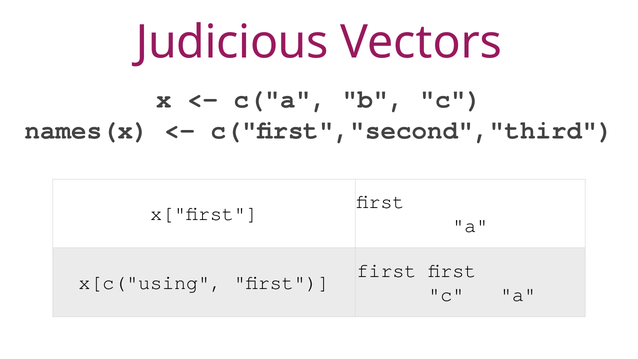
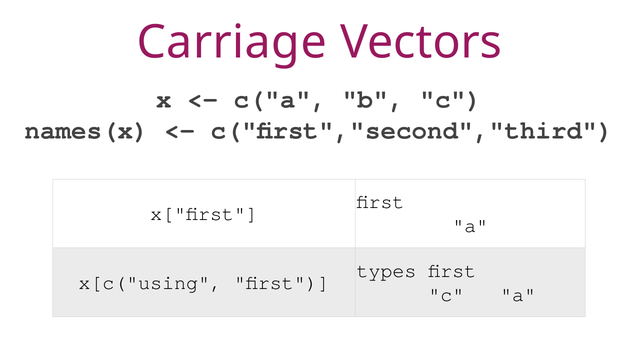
Judicious: Judicious -> Carriage
first at (386, 271): first -> types
